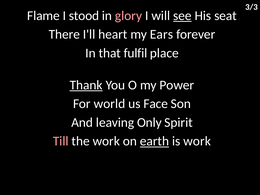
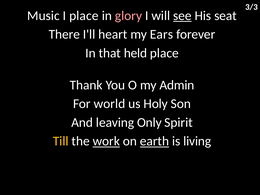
Flame: Flame -> Music
I stood: stood -> place
fulfil: fulfil -> held
Thank underline: present -> none
Power: Power -> Admin
Face: Face -> Holy
Till colour: pink -> yellow
work at (106, 141) underline: none -> present
is work: work -> living
